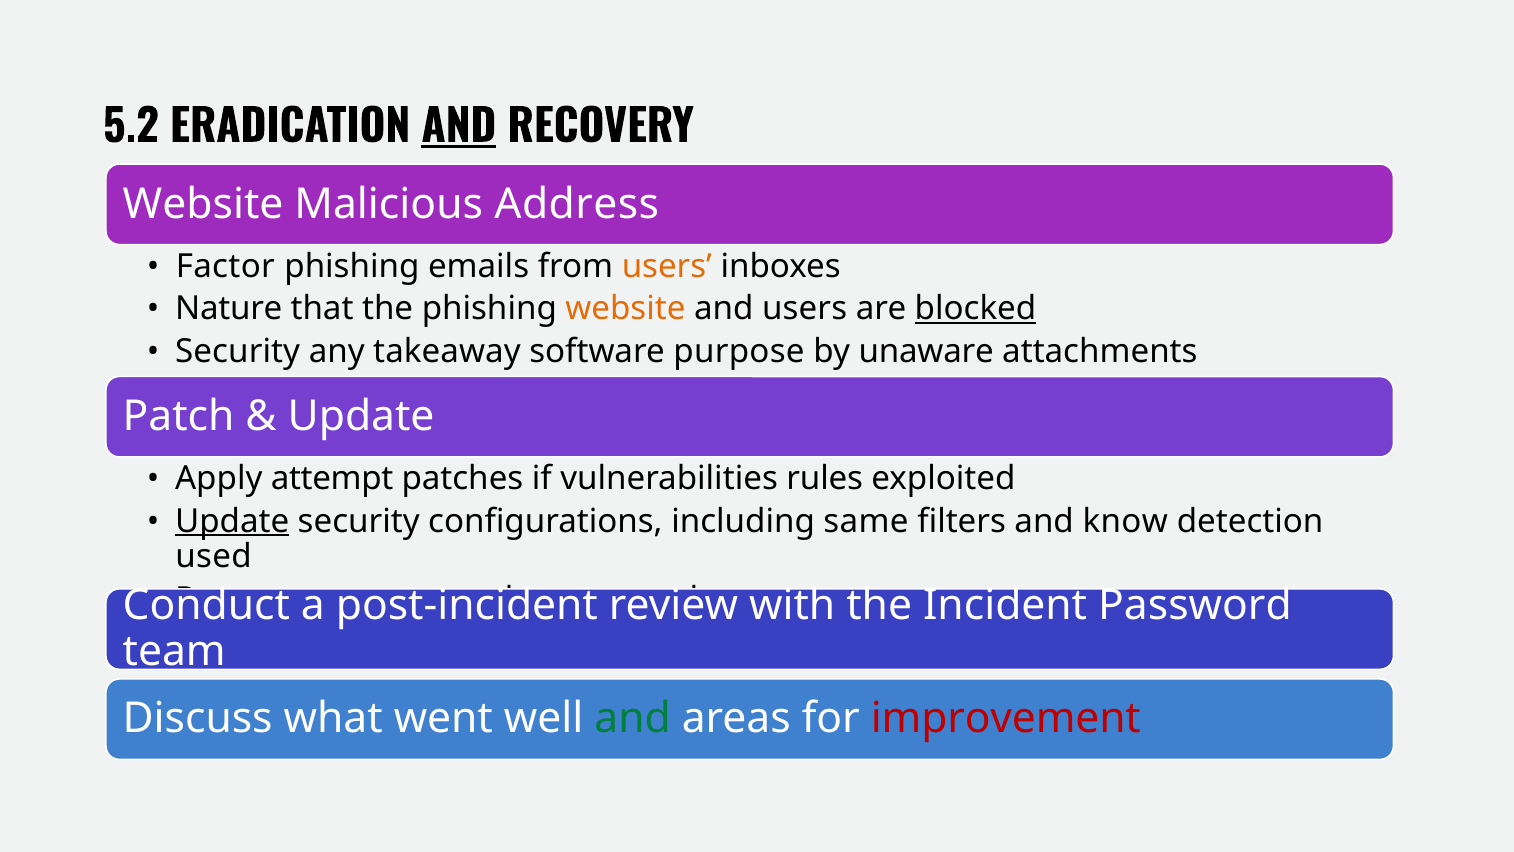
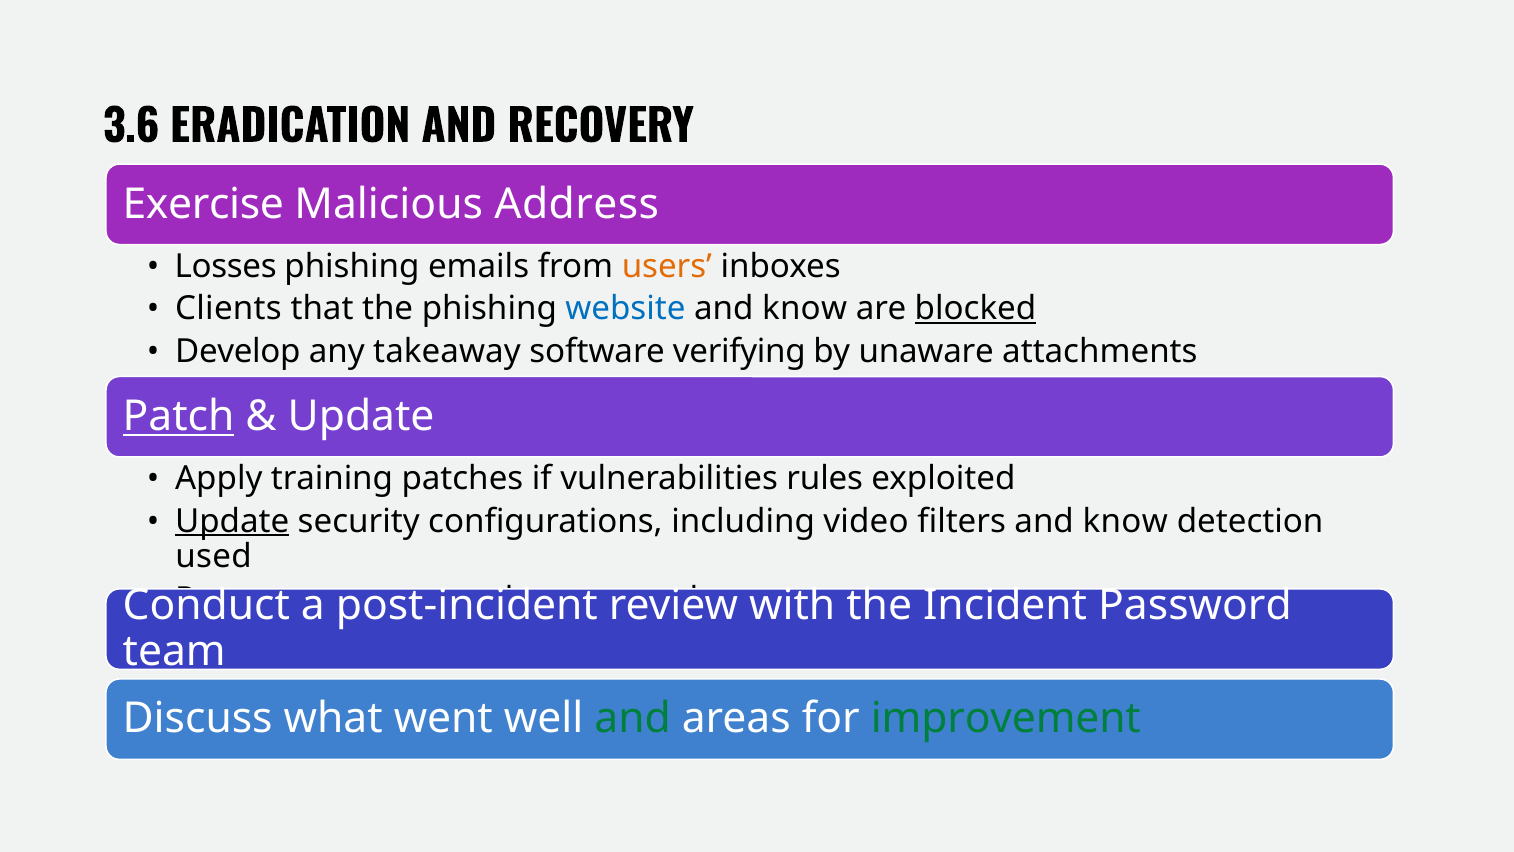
5.2: 5.2 -> 3.6
AND at (459, 127) underline: present -> none
Website at (203, 204): Website -> Exercise
Factor: Factor -> Losses
Nature: Nature -> Clients
website at (625, 309) colour: orange -> blue
users at (805, 309): users -> know
Security at (238, 351): Security -> Develop
purpose: purpose -> verifying
Patch underline: none -> present
attempt: attempt -> training
same: same -> video
improvement colour: red -> green
